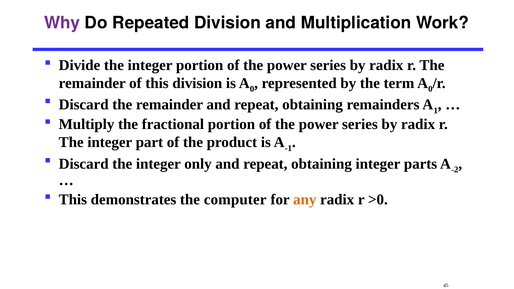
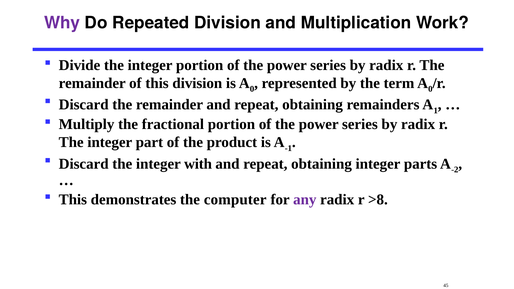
only: only -> with
any colour: orange -> purple
>0: >0 -> >8
